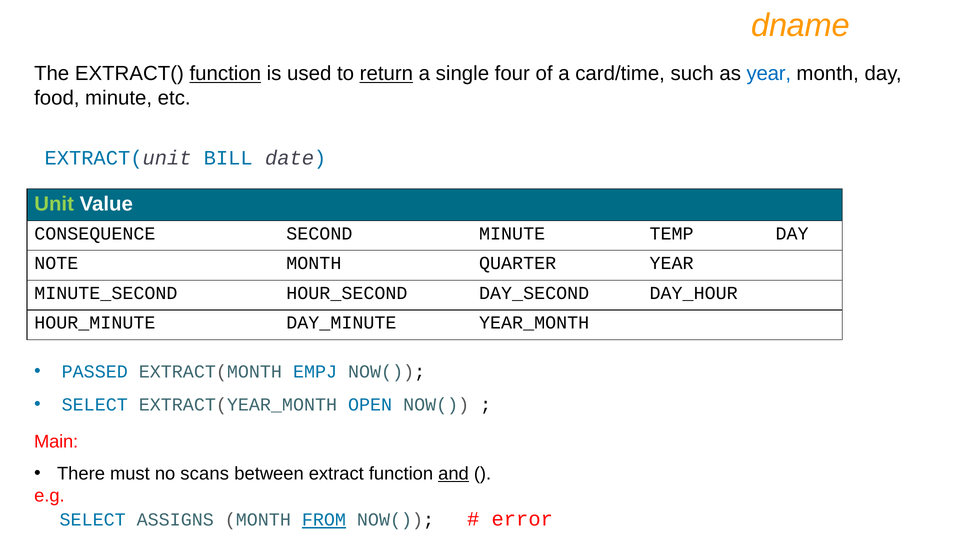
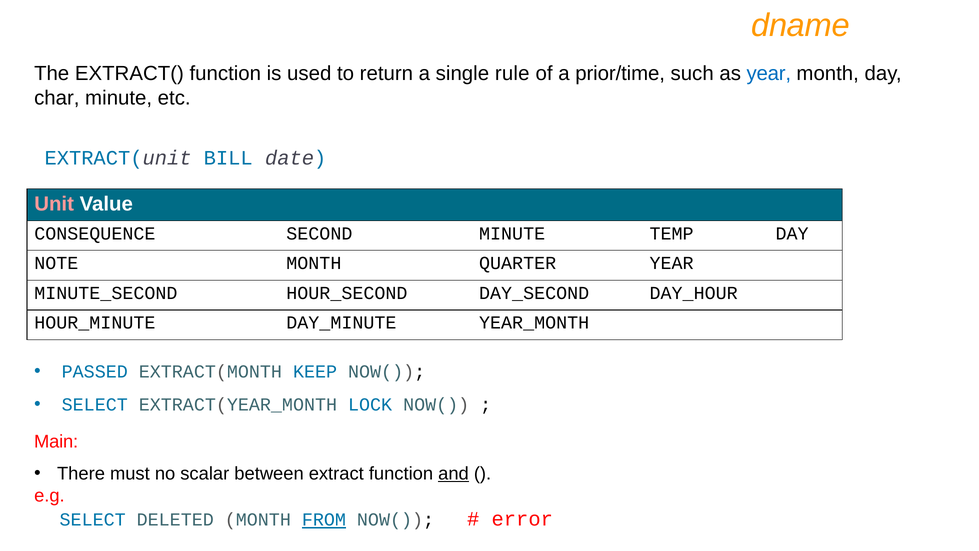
function at (225, 74) underline: present -> none
return underline: present -> none
four: four -> rule
card/time: card/time -> prior/time
food: food -> char
Unit colour: light green -> pink
EMPJ: EMPJ -> KEEP
OPEN: OPEN -> LOCK
scans: scans -> scalar
ASSIGNS: ASSIGNS -> DELETED
